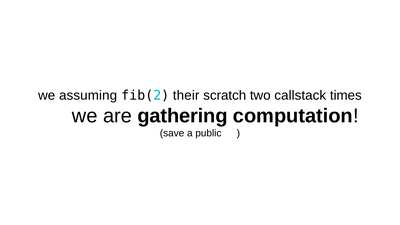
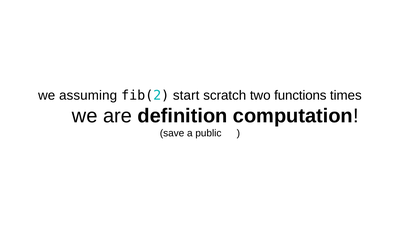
their: their -> start
callstack: callstack -> functions
gathering: gathering -> definition
